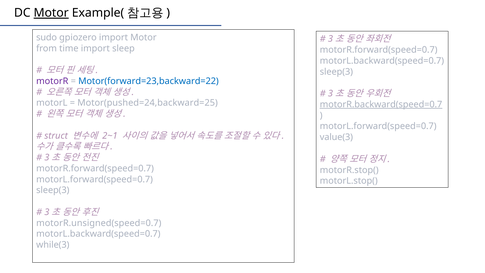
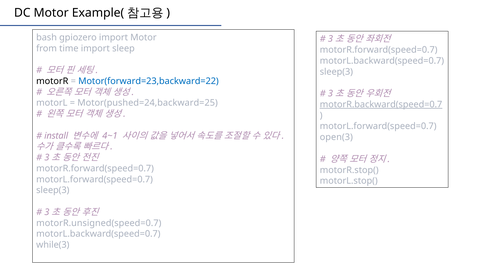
Motor at (51, 13) underline: present -> none
sudo: sudo -> bash
motorR colour: purple -> black
struct: struct -> install
2~1: 2~1 -> 4~1
value(3: value(3 -> open(3
